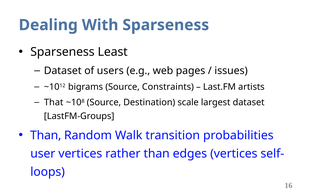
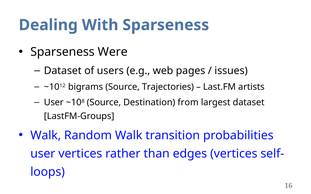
Least: Least -> Were
Constraints: Constraints -> Trajectories
That at (54, 103): That -> User
scale: scale -> from
Than at (46, 136): Than -> Walk
